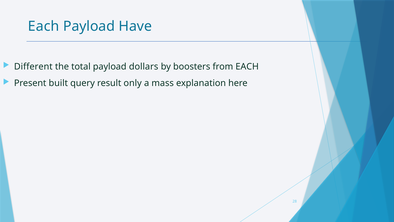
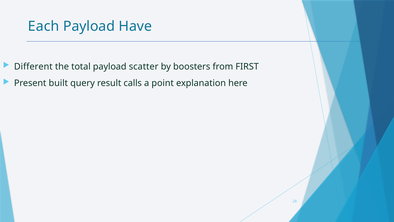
dollars: dollars -> scatter
from EACH: EACH -> FIRST
only: only -> calls
mass: mass -> point
